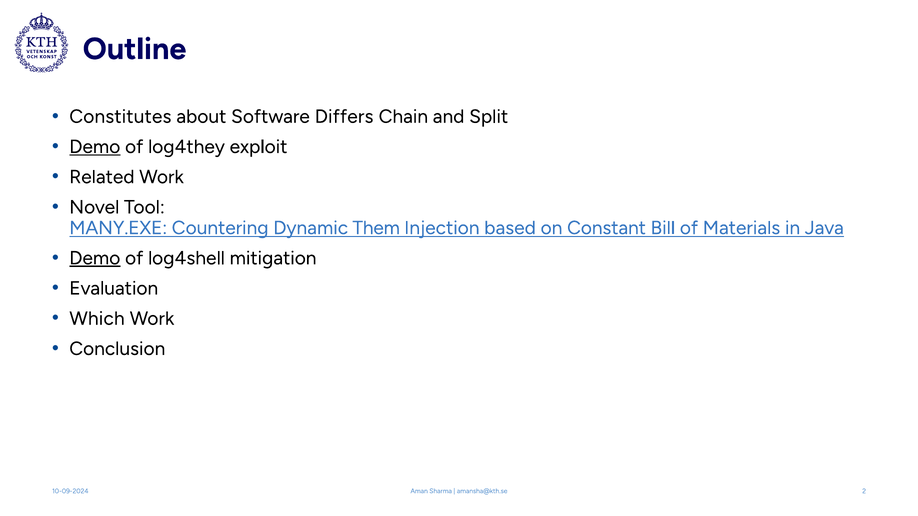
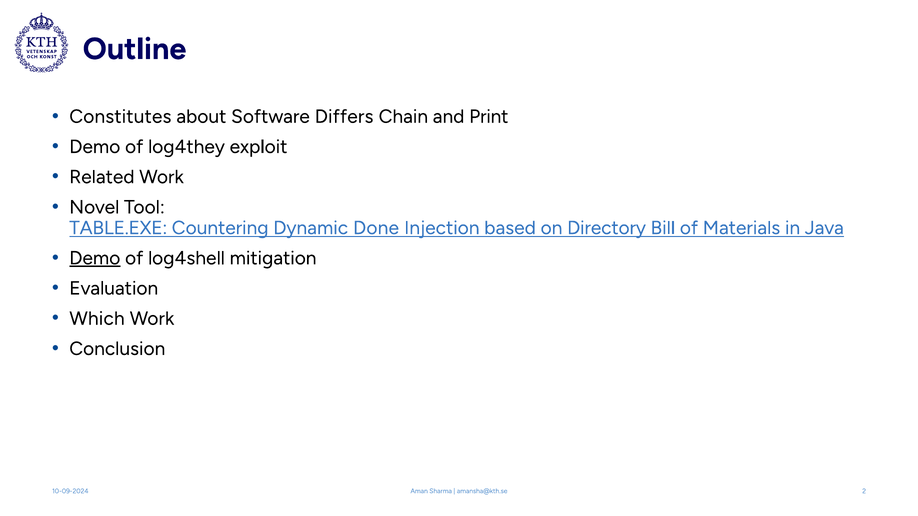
Split: Split -> Print
Demo at (95, 147) underline: present -> none
MANY.EXE: MANY.EXE -> TABLE.EXE
Them: Them -> Done
Constant: Constant -> Directory
